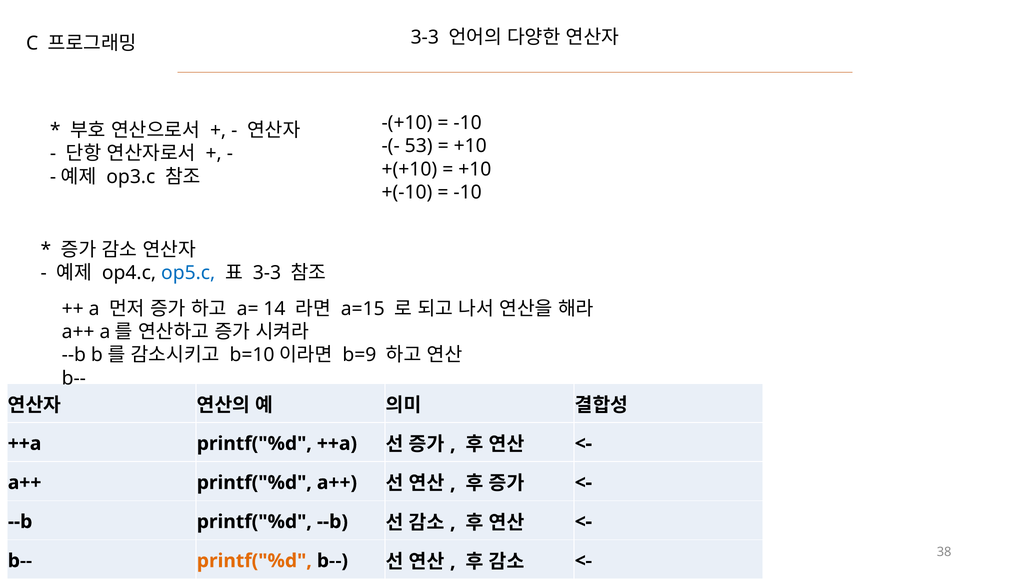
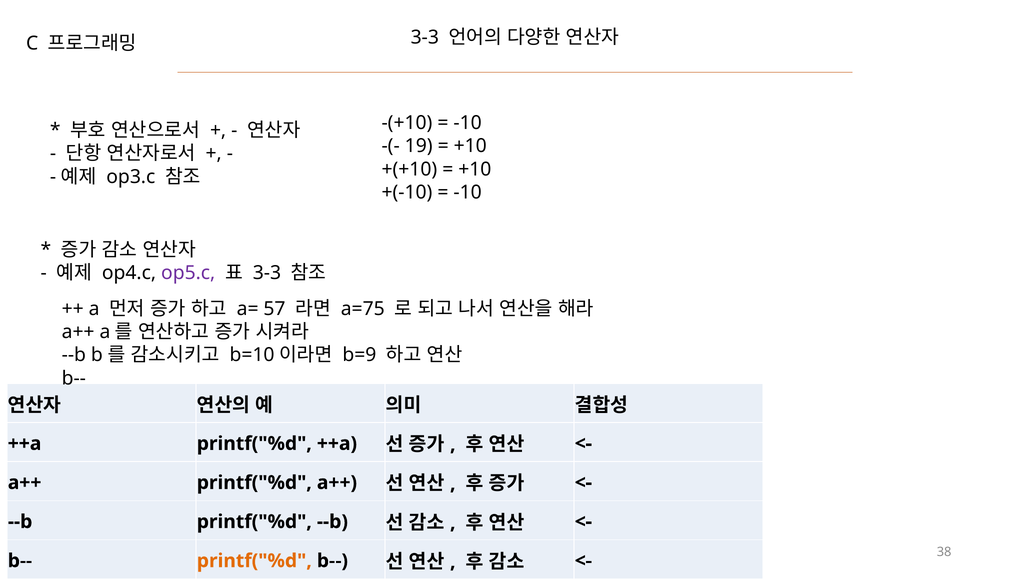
53: 53 -> 19
op5.c colour: blue -> purple
14: 14 -> 57
a=15: a=15 -> a=75
